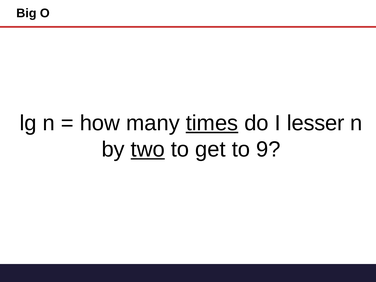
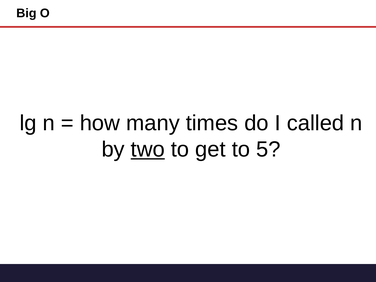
times underline: present -> none
lesser: lesser -> called
9: 9 -> 5
